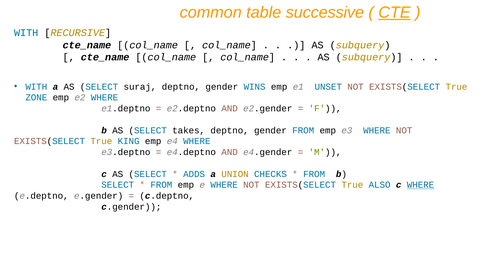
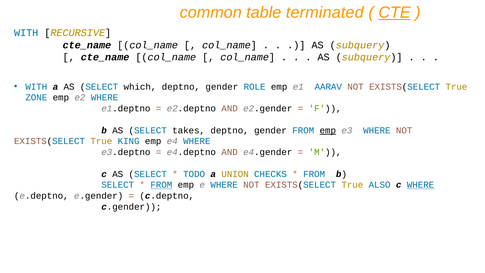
successive: successive -> terminated
suraj: suraj -> which
WINS: WINS -> ROLE
UNSET: UNSET -> AARAV
emp at (328, 130) underline: none -> present
ADDS: ADDS -> TODO
FROM at (161, 185) underline: none -> present
